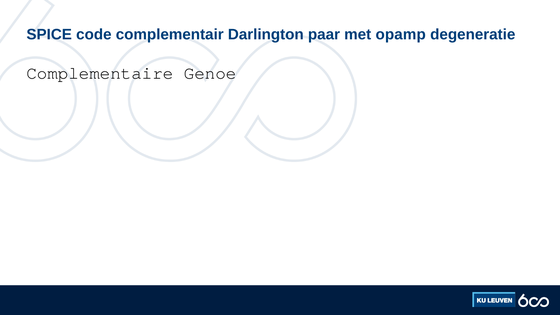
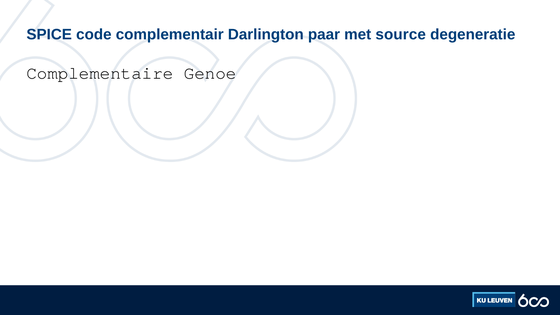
opamp: opamp -> source
